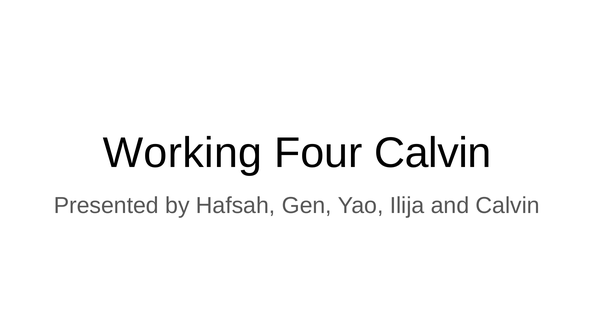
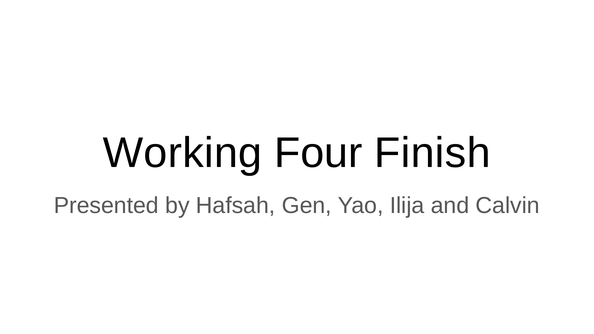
Four Calvin: Calvin -> Finish
